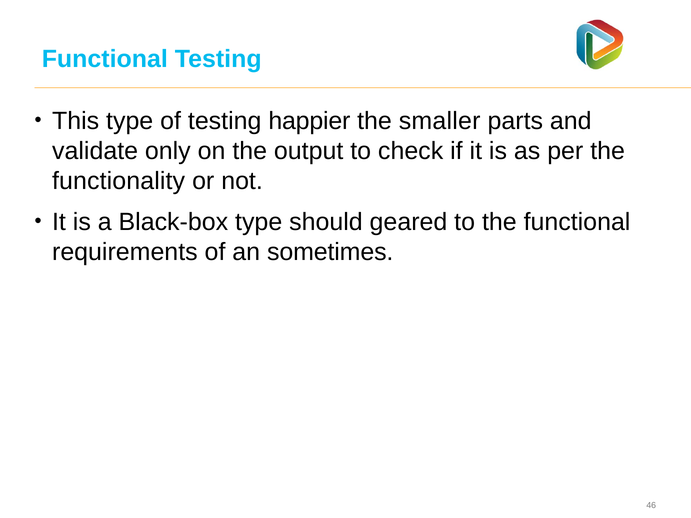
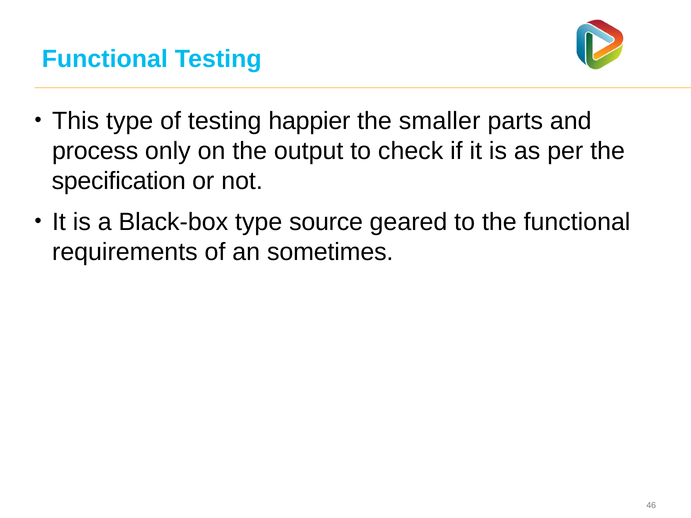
validate: validate -> process
functionality: functionality -> specification
should: should -> source
